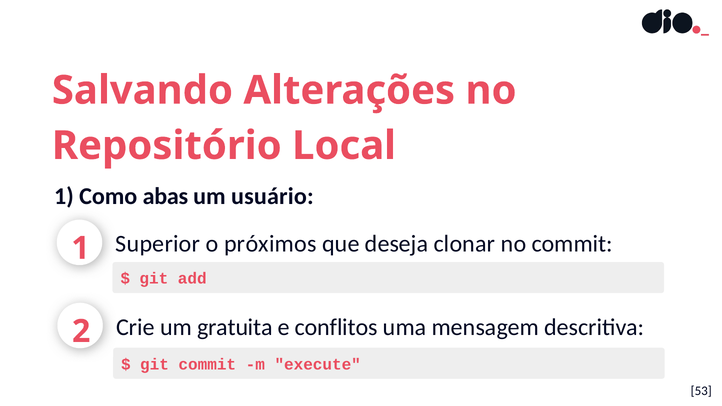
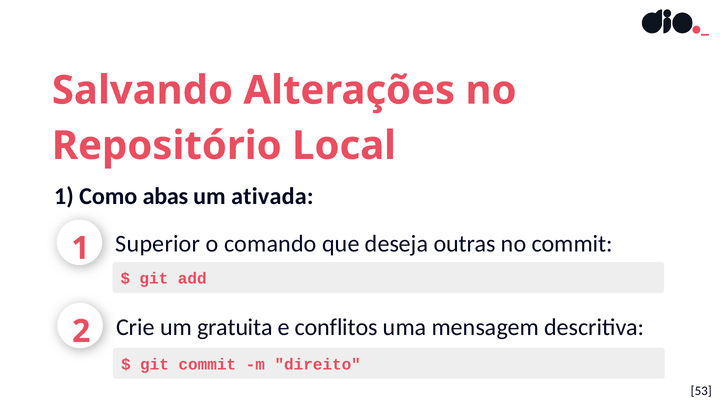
usuário: usuário -> ativada
próximos: próximos -> comando
clonar: clonar -> outras
execute: execute -> direito
